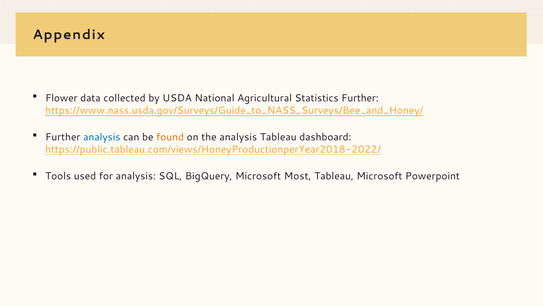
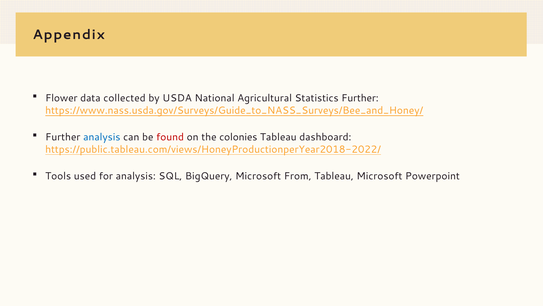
found colour: orange -> red
the analysis: analysis -> colonies
Most: Most -> From
